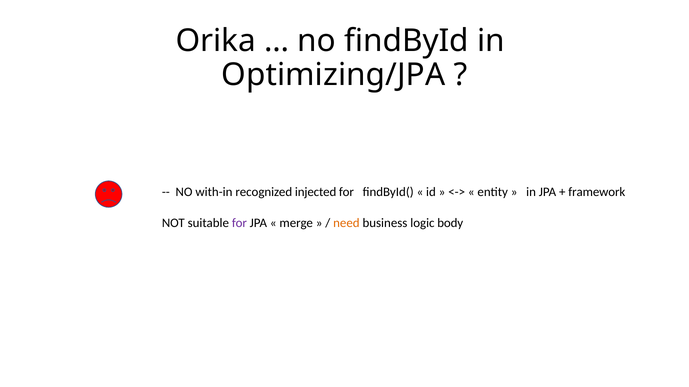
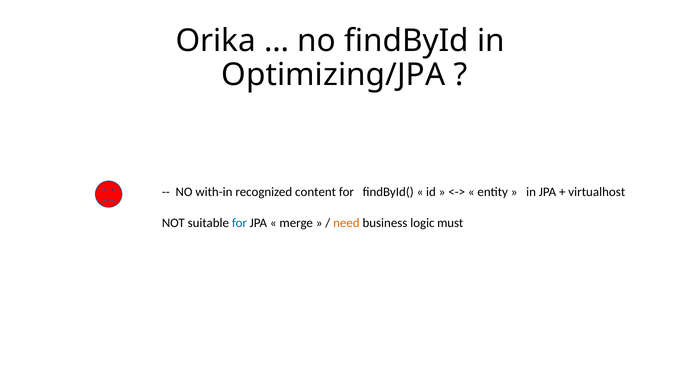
injected: injected -> content
framework: framework -> virtualhost
for at (239, 223) colour: purple -> blue
body: body -> must
